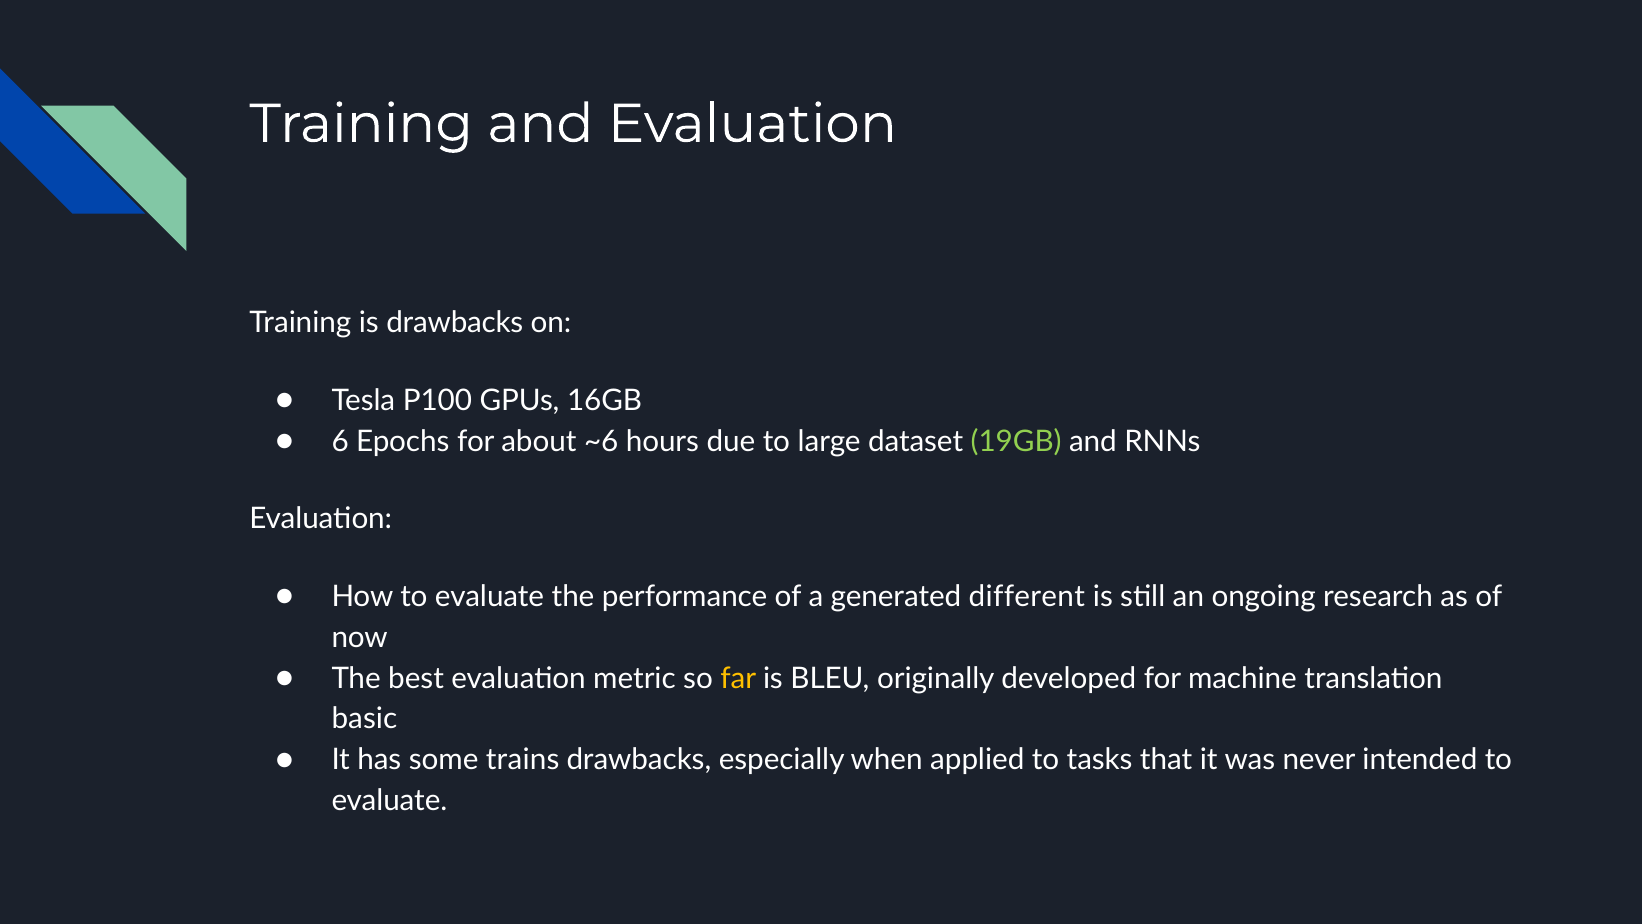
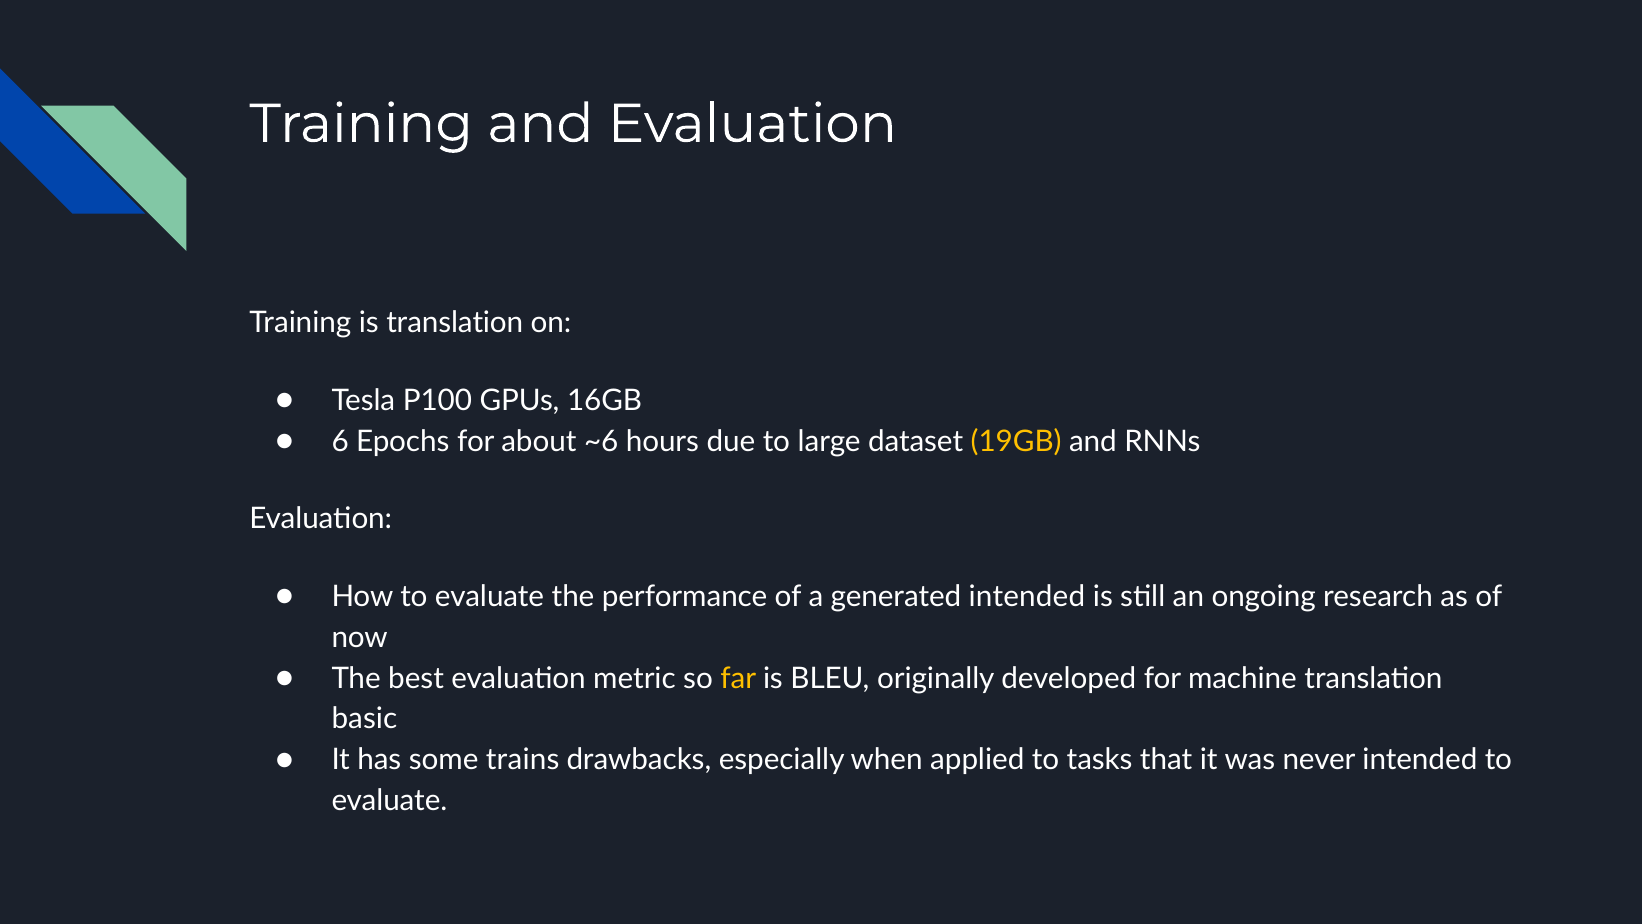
is drawbacks: drawbacks -> translation
19GB colour: light green -> yellow
generated different: different -> intended
